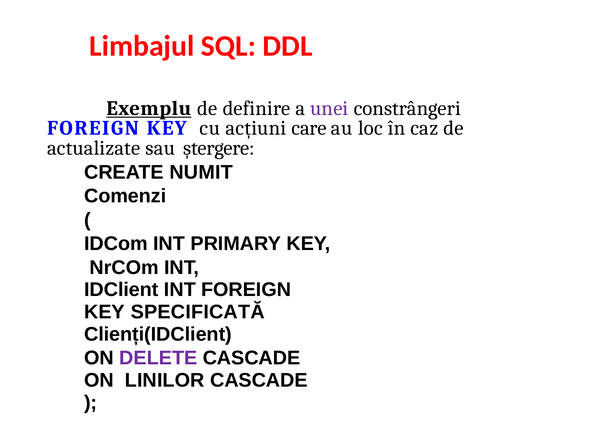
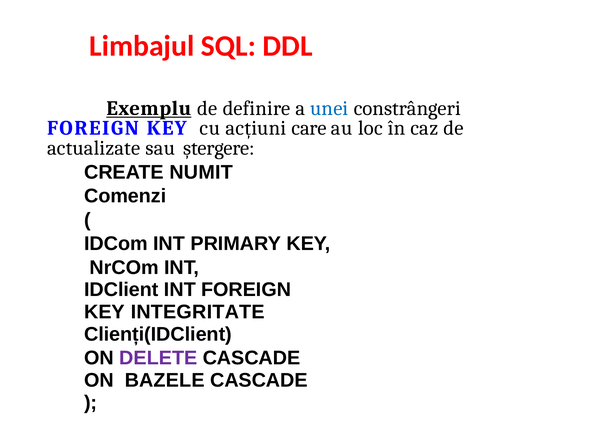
unei colour: purple -> blue
SPECIFICATĂ: SPECIFICATĂ -> INTEGRITATE
LINILOR: LINILOR -> BAZELE
